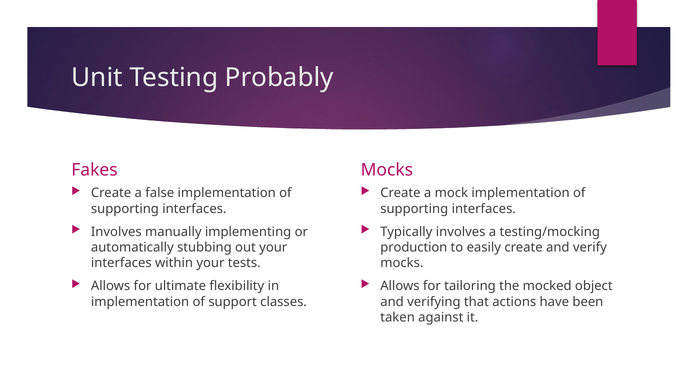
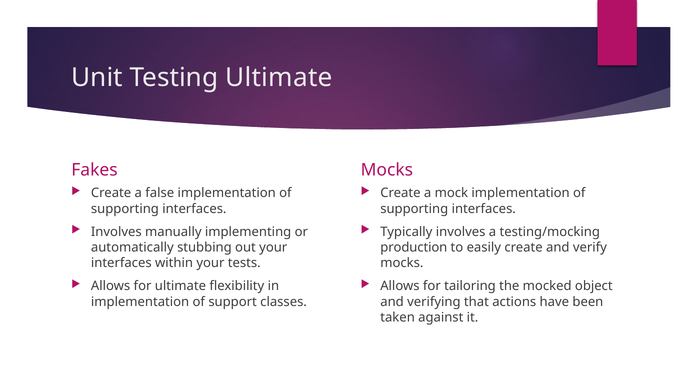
Testing Probably: Probably -> Ultimate
